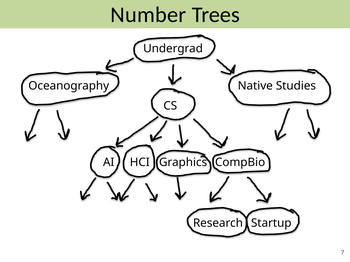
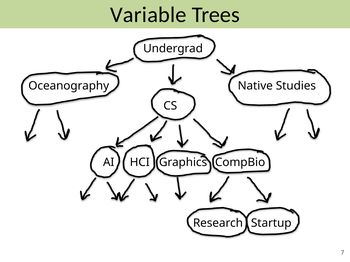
Number: Number -> Variable
